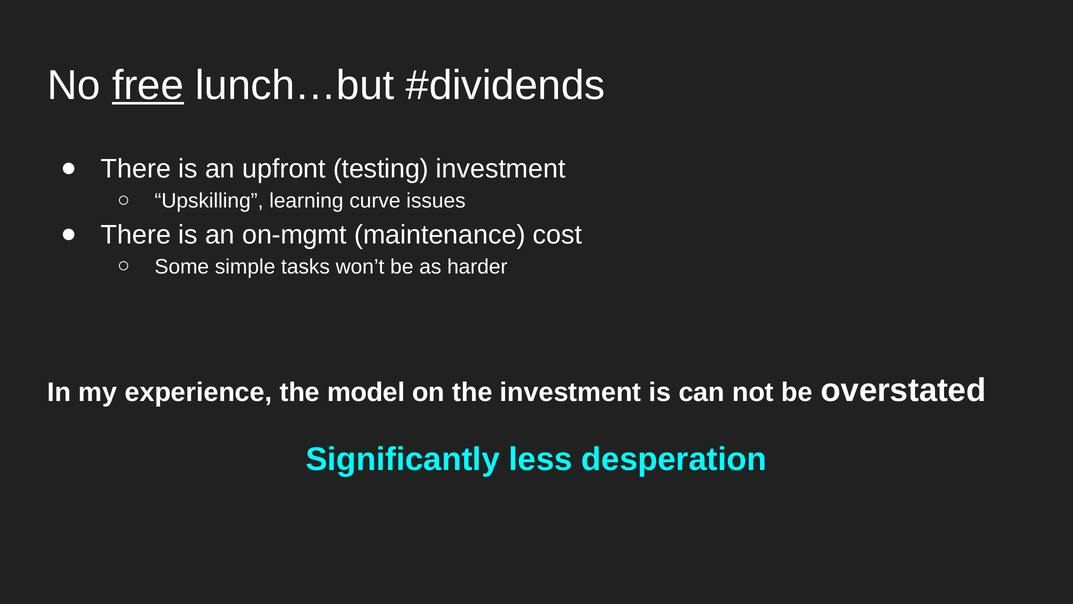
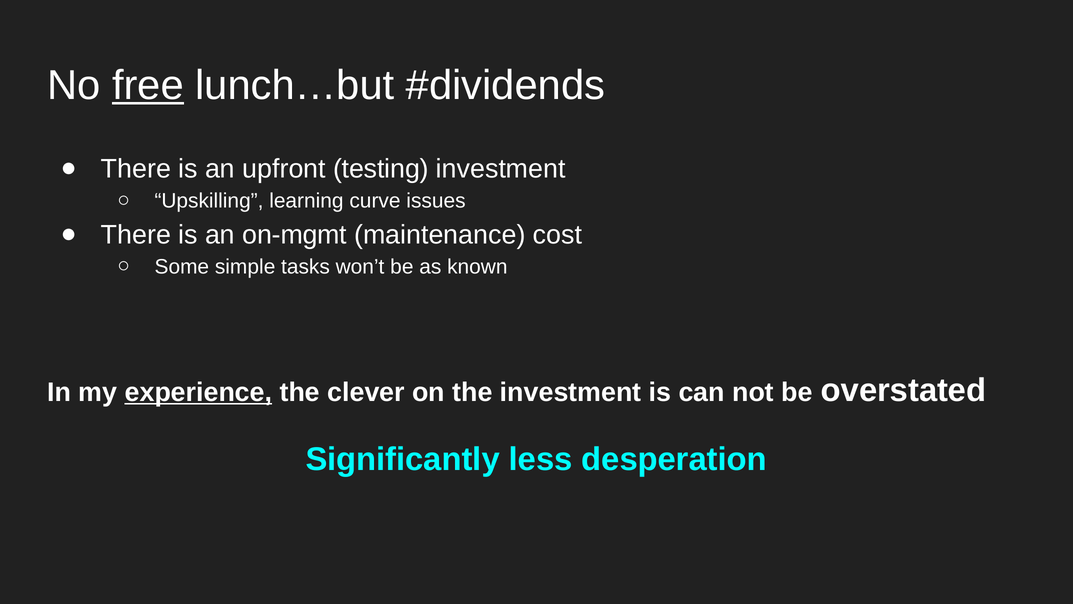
harder: harder -> known
experience underline: none -> present
model: model -> clever
